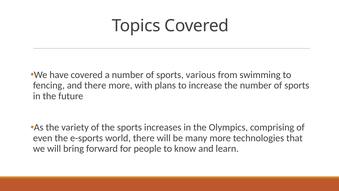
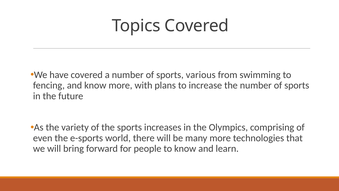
and there: there -> know
